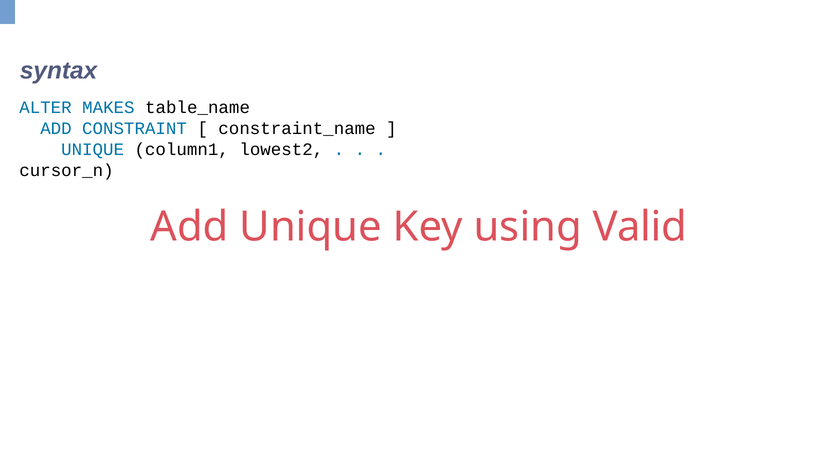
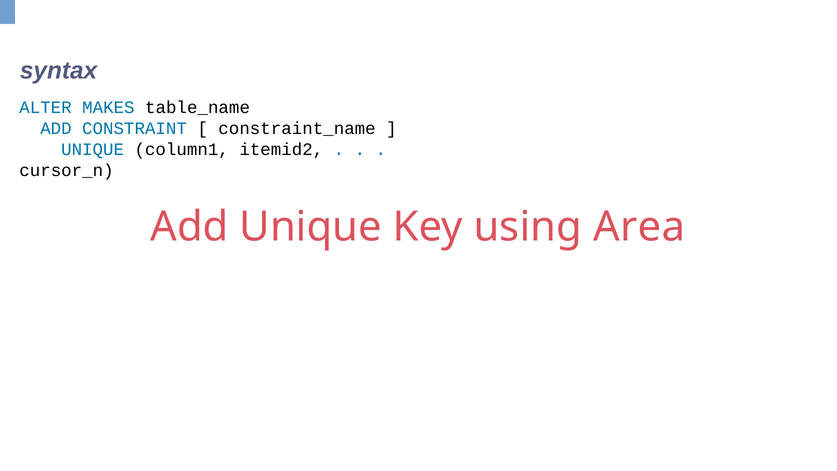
lowest2: lowest2 -> itemid2
Valid: Valid -> Area
